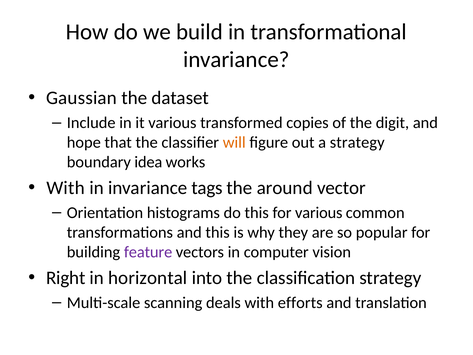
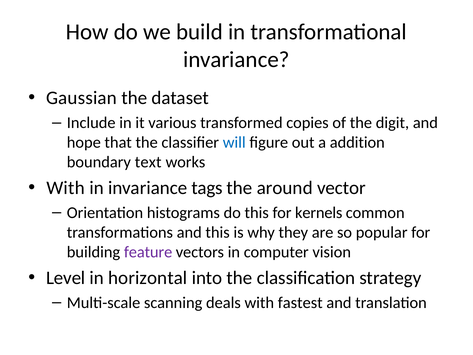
will colour: orange -> blue
a strategy: strategy -> addition
idea: idea -> text
for various: various -> kernels
Right: Right -> Level
efforts: efforts -> fastest
